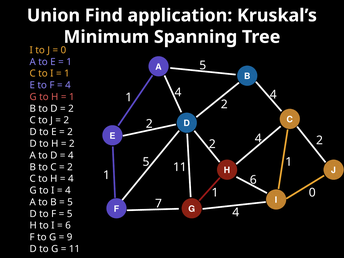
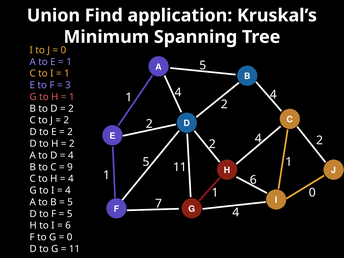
4 at (68, 85): 4 -> 3
2 at (70, 167): 2 -> 9
9 at (70, 237): 9 -> 0
